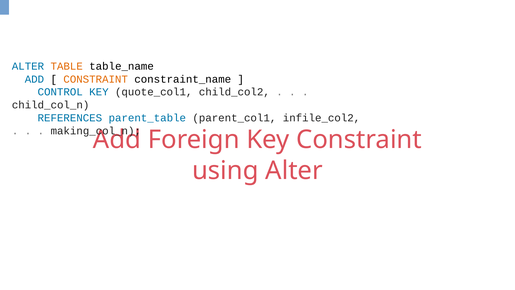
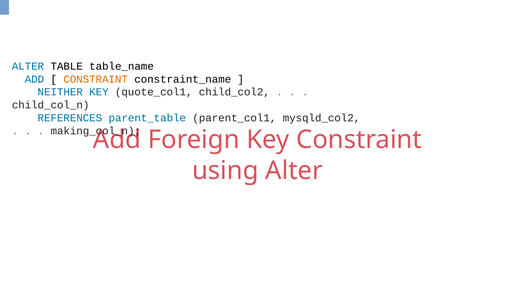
TABLE colour: orange -> black
CONTROL: CONTROL -> NEITHER
infile_col2: infile_col2 -> mysqld_col2
